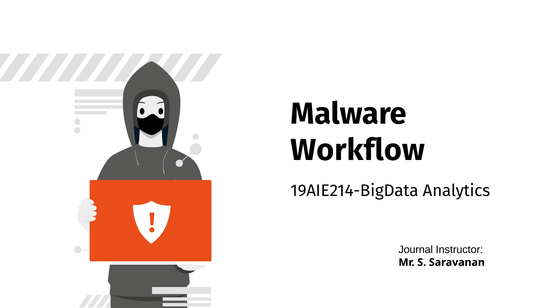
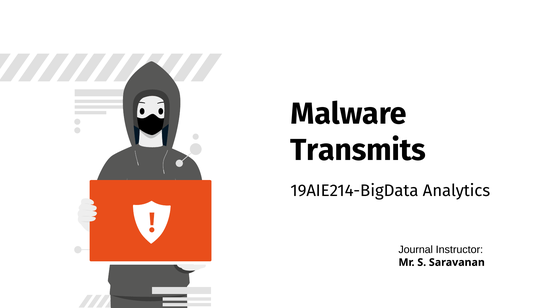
Workflow: Workflow -> Transmits
